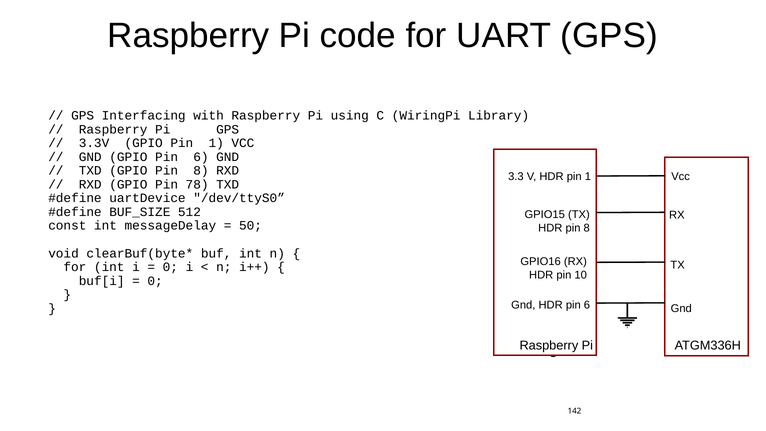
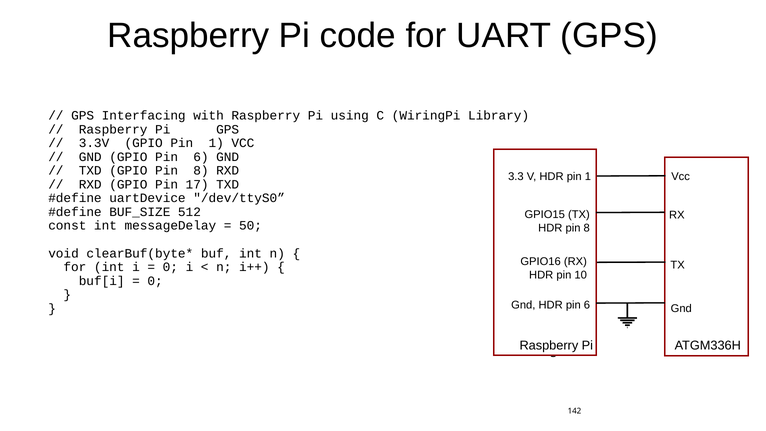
78: 78 -> 17
